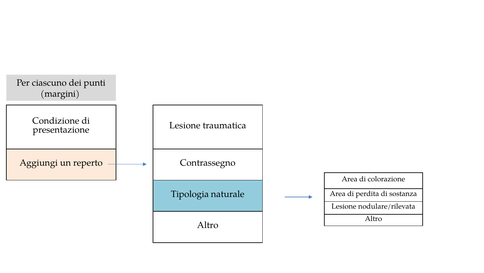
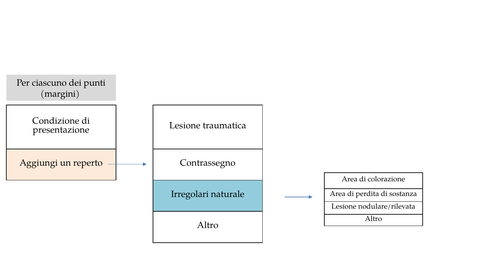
Tipologia: Tipologia -> Irregolari
